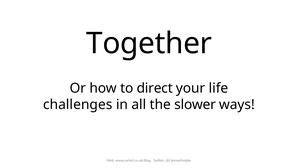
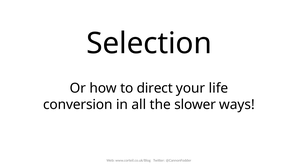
Together: Together -> Selection
challenges: challenges -> conversion
